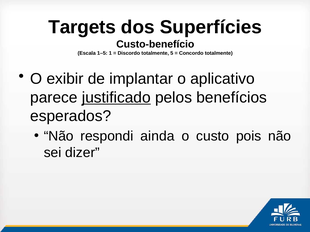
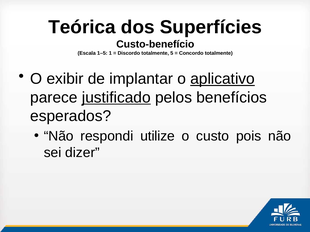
Targets: Targets -> Teórica
aplicativo underline: none -> present
ainda: ainda -> utilize
